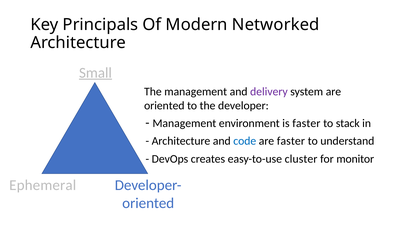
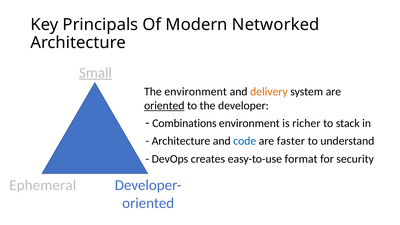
The management: management -> environment
delivery colour: purple -> orange
oriented at (164, 106) underline: none -> present
Management at (184, 123): Management -> Combinations
is faster: faster -> richer
cluster: cluster -> format
monitor: monitor -> security
